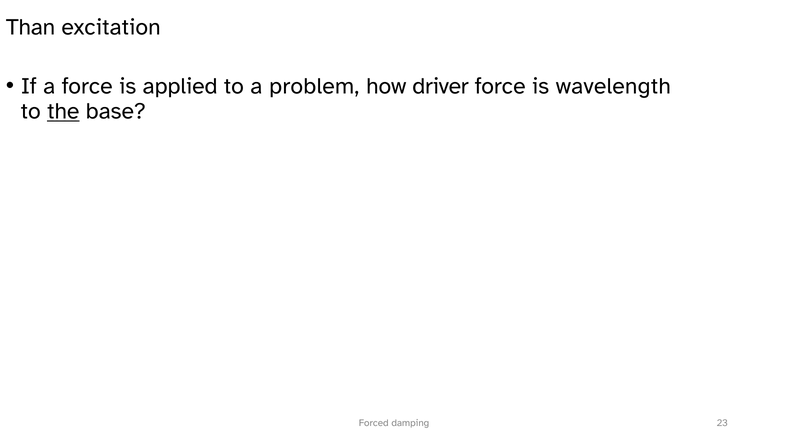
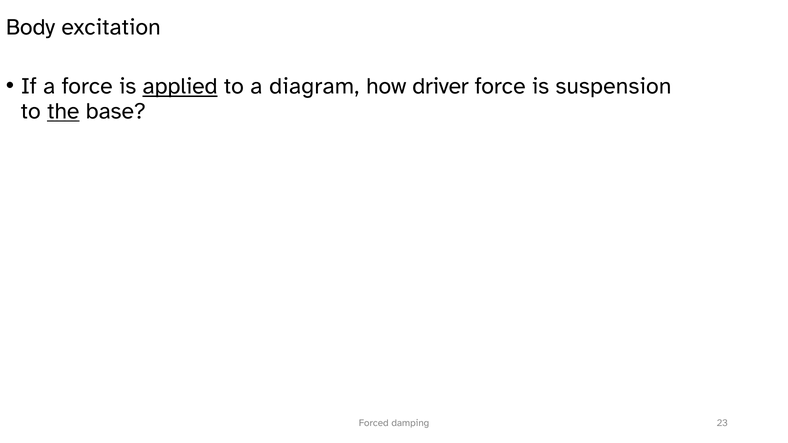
Than: Than -> Body
applied underline: none -> present
problem: problem -> diagram
wavelength: wavelength -> suspension
